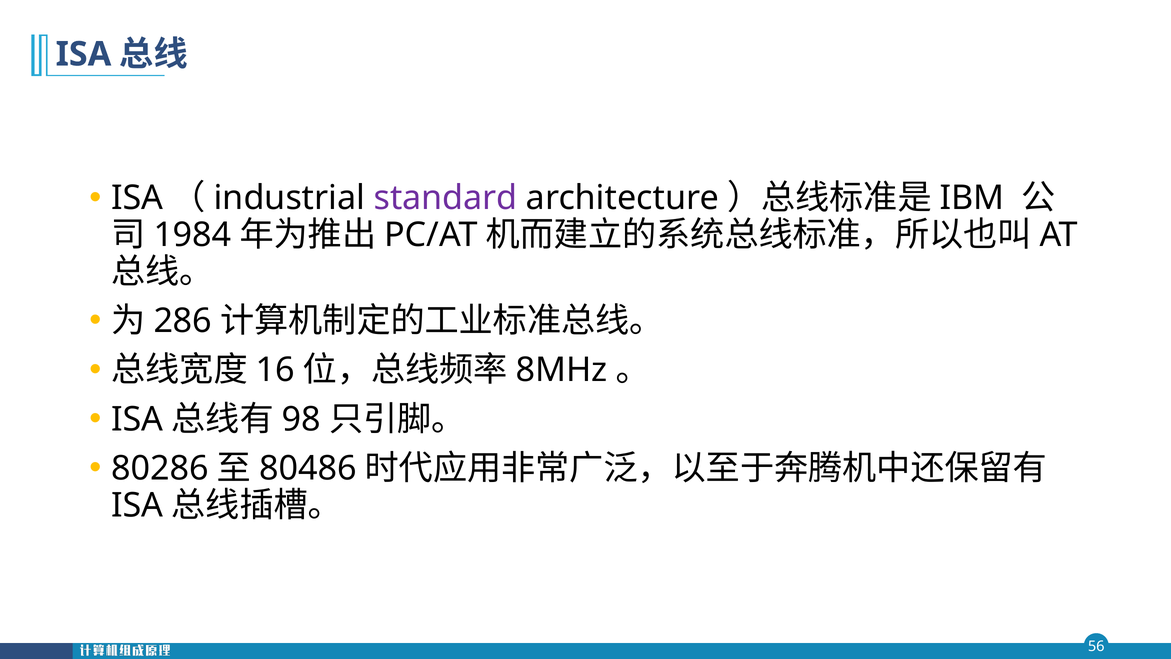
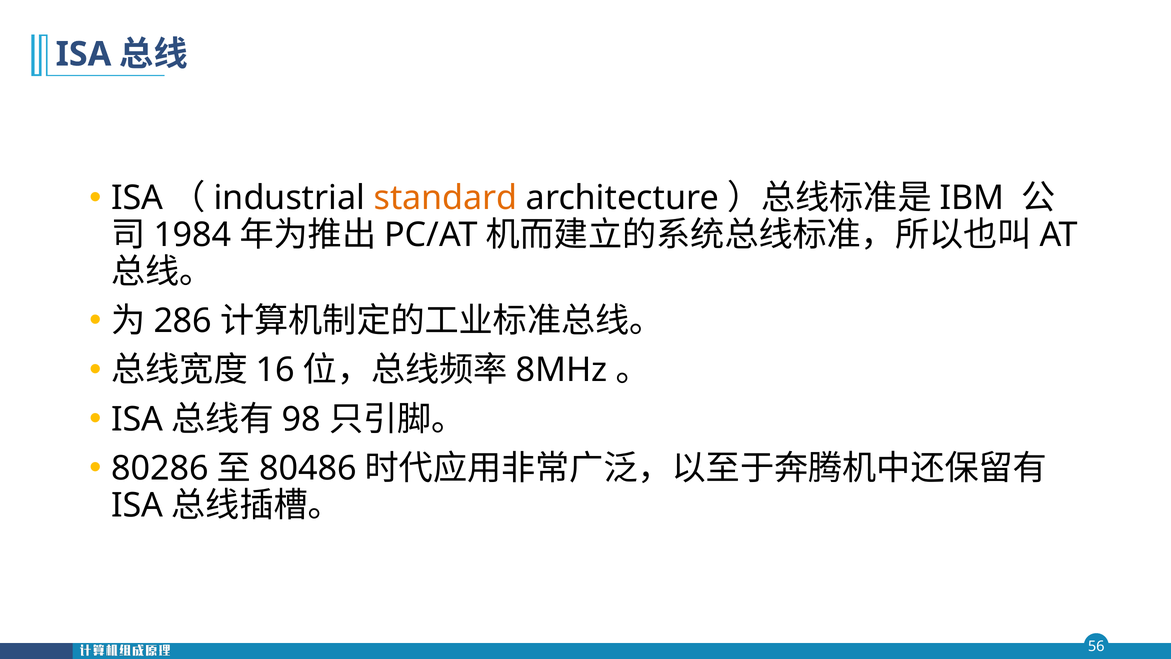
standard colour: purple -> orange
